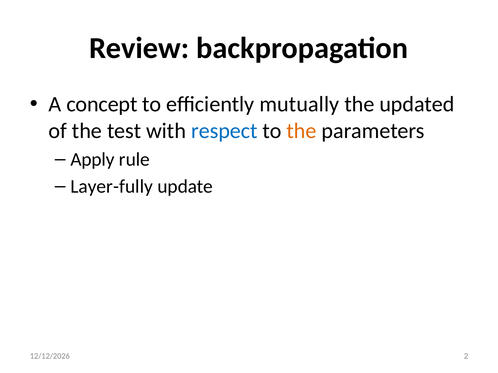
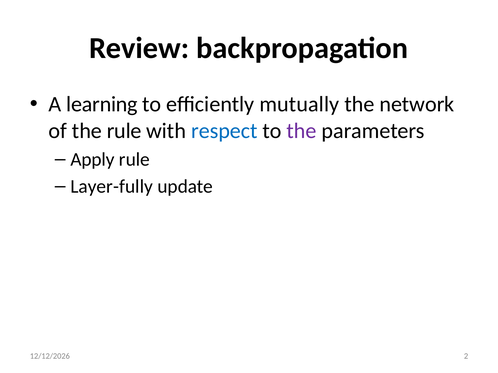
concept: concept -> learning
updated: updated -> network
the test: test -> rule
the at (302, 131) colour: orange -> purple
